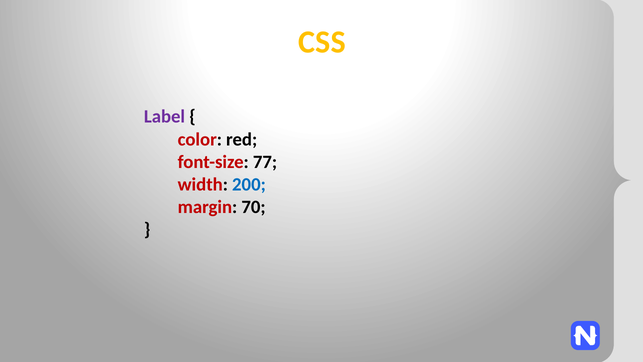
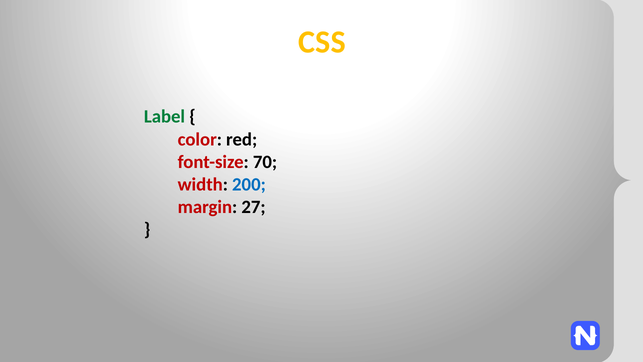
Label colour: purple -> green
77: 77 -> 70
70: 70 -> 27
